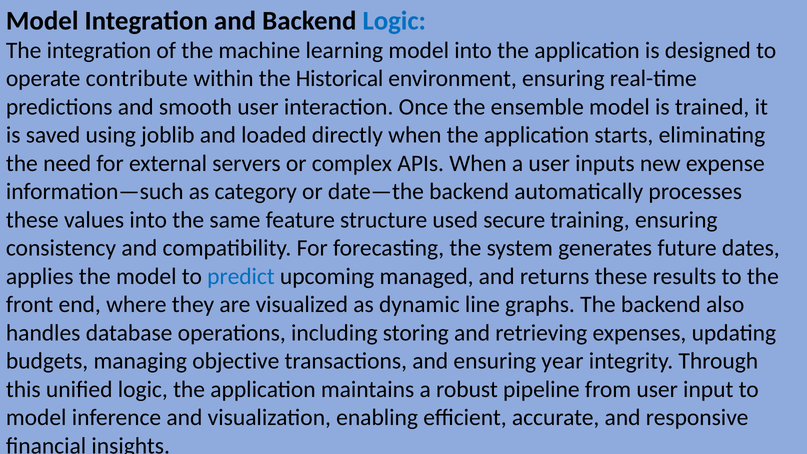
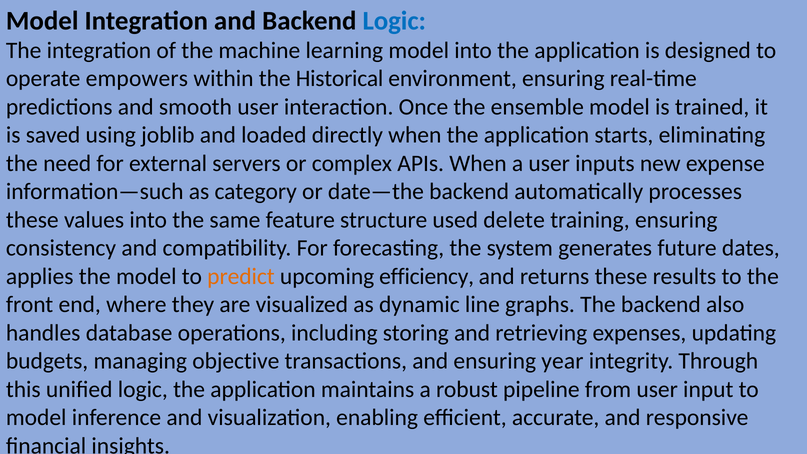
contribute: contribute -> empowers
secure: secure -> delete
predict colour: blue -> orange
managed: managed -> efficiency
